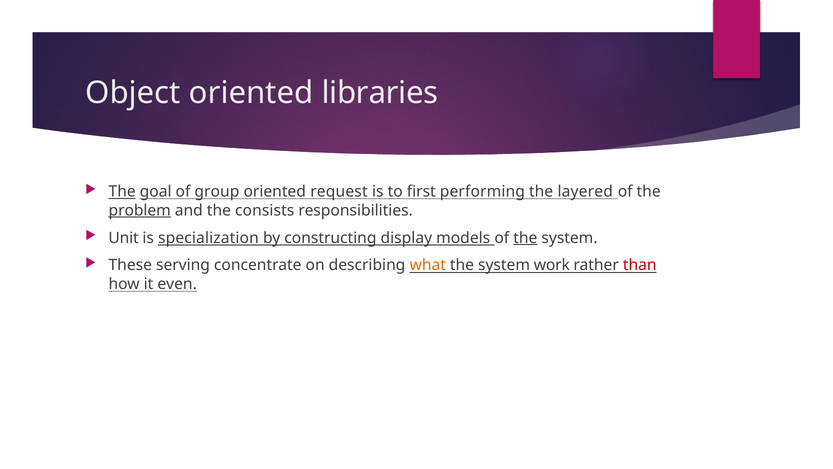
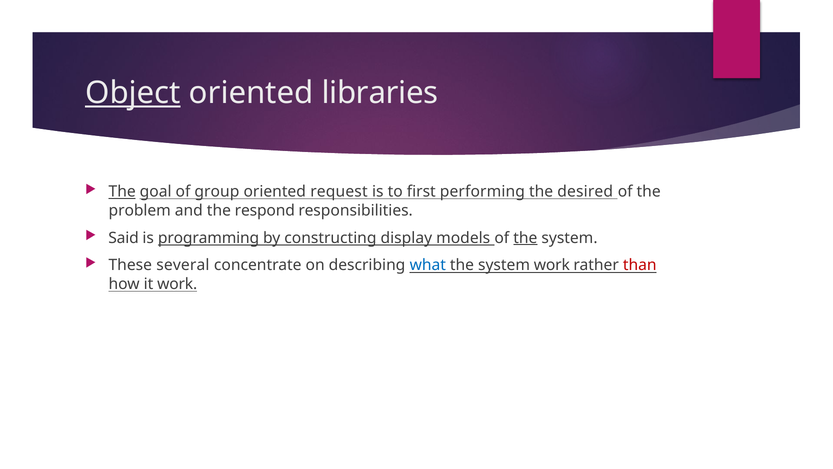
Object underline: none -> present
layered: layered -> desired
problem underline: present -> none
consists: consists -> respond
Unit: Unit -> Said
specialization: specialization -> programming
serving: serving -> several
what colour: orange -> blue
it even: even -> work
